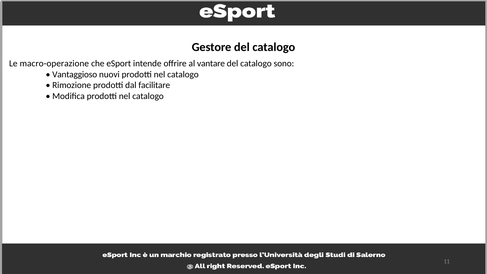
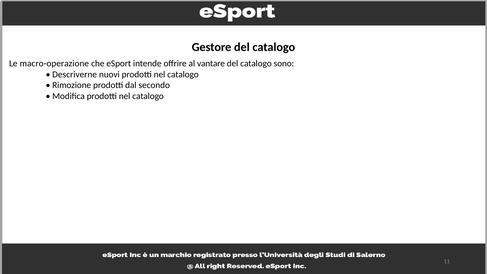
Vantaggioso: Vantaggioso -> Descriverne
facilitare: facilitare -> secondo
